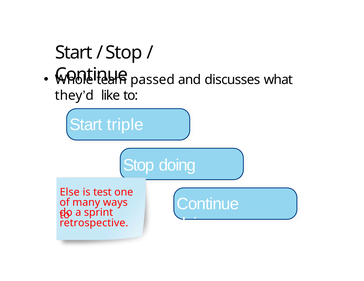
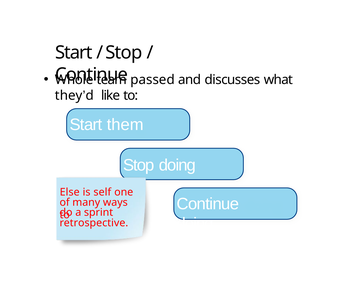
triple: triple -> them
test: test -> self
